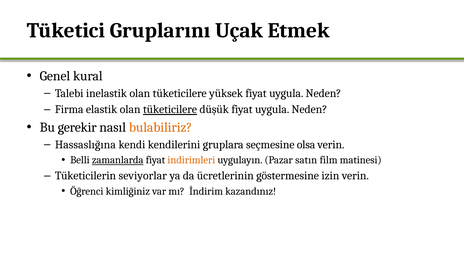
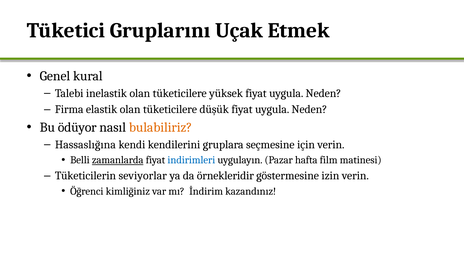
tüketicilere at (170, 110) underline: present -> none
gerekir: gerekir -> ödüyor
olsa: olsa -> için
indirimleri colour: orange -> blue
satın: satın -> hafta
ücretlerinin: ücretlerinin -> örnekleridir
